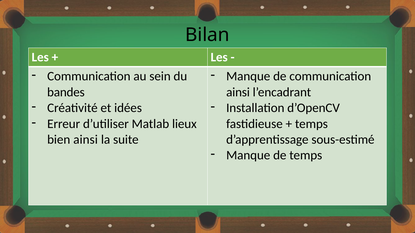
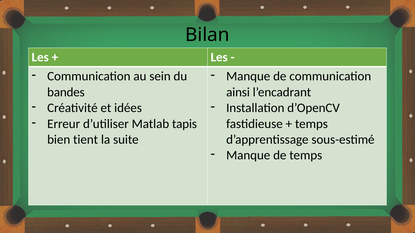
lieux: lieux -> tapis
bien ainsi: ainsi -> tient
